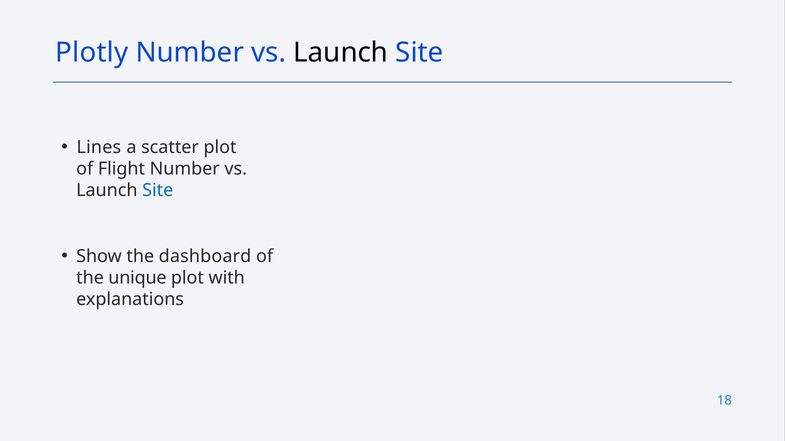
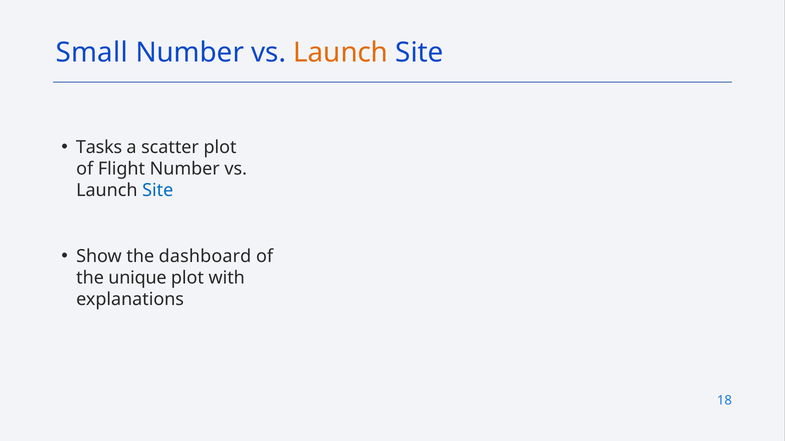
Plotly: Plotly -> Small
Launch at (341, 52) colour: black -> orange
Lines: Lines -> Tasks
